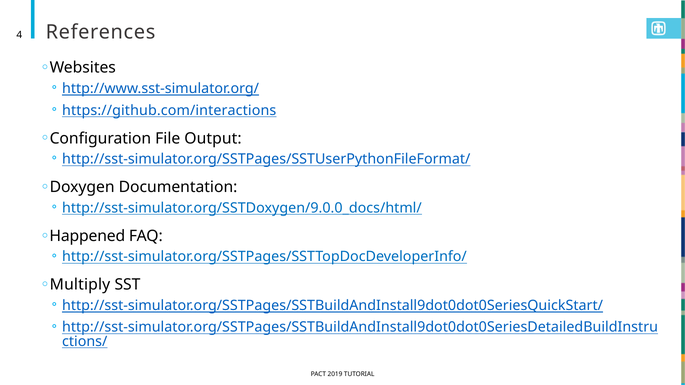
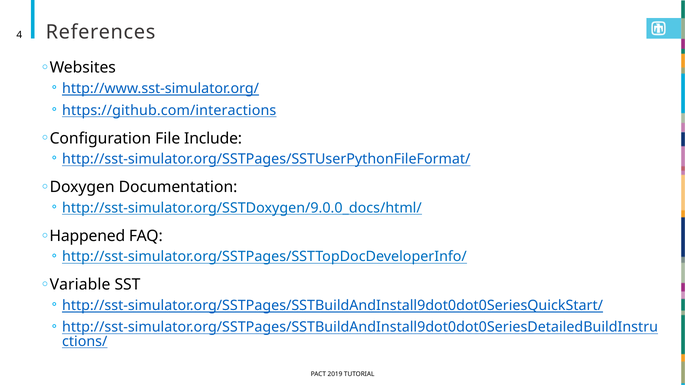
Output: Output -> Include
Multiply: Multiply -> Variable
